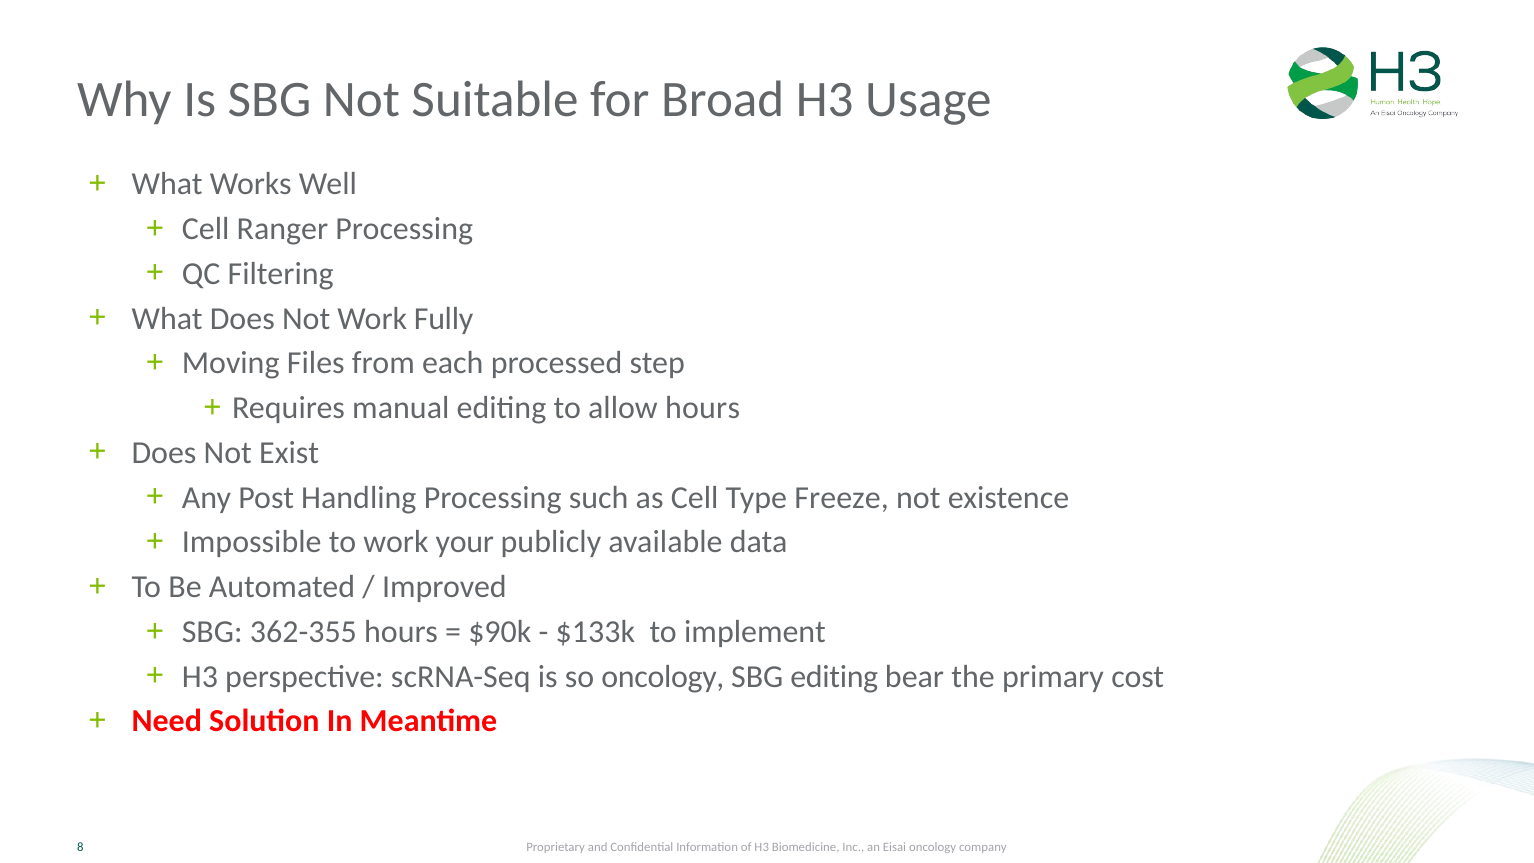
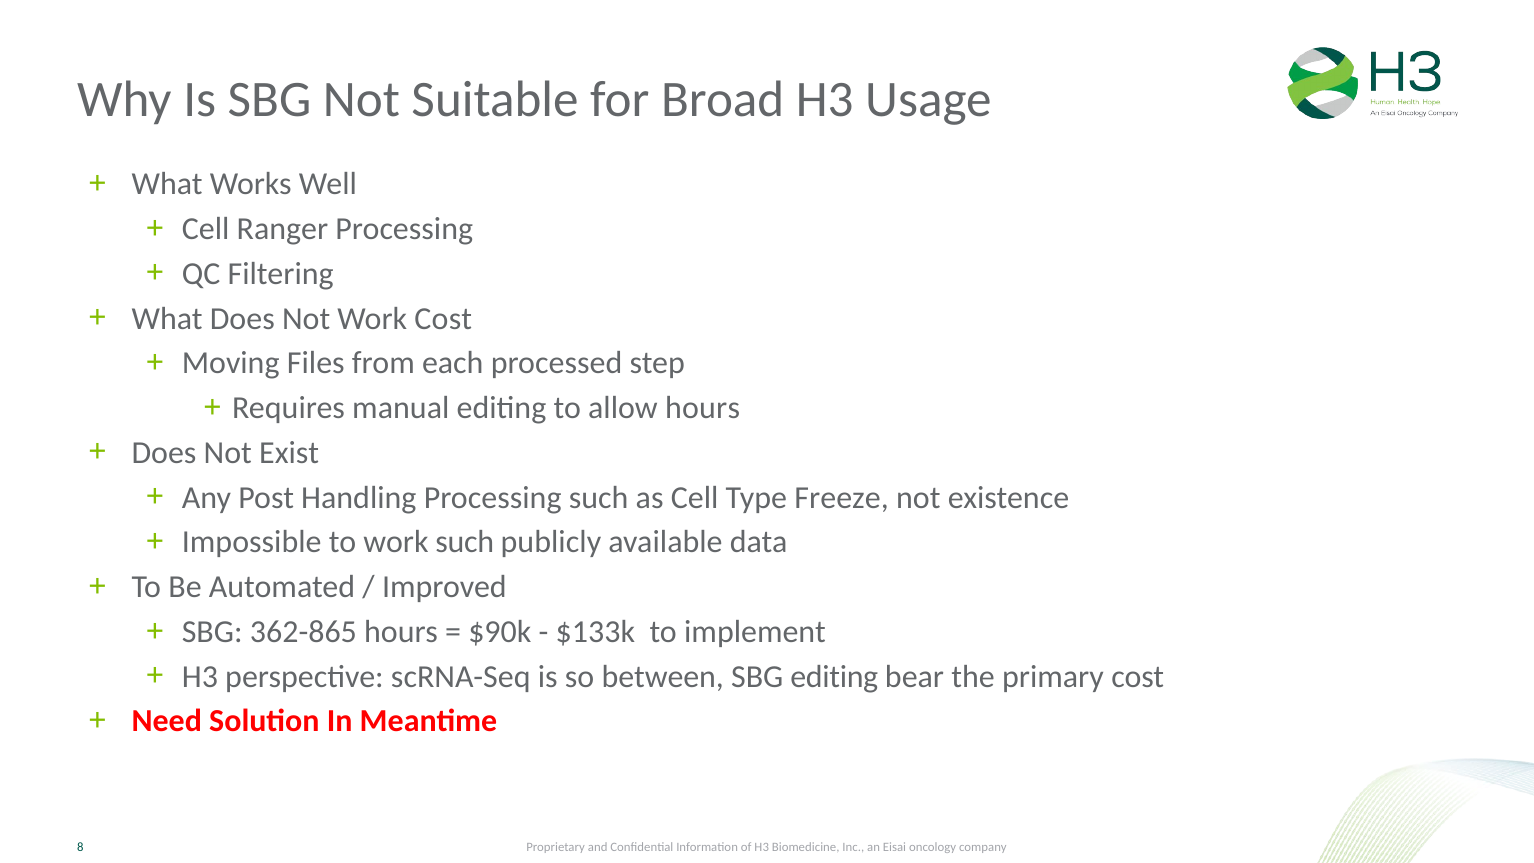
Work Fully: Fully -> Cost
work your: your -> such
362-355: 362-355 -> 362-865
so oncology: oncology -> between
